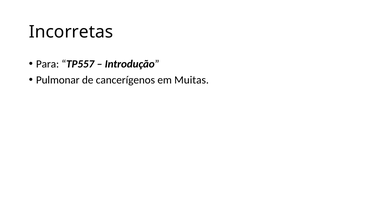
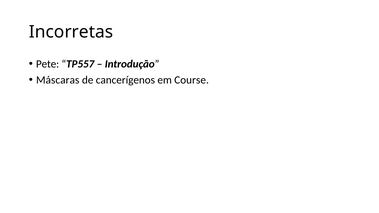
Para: Para -> Pete
Pulmonar: Pulmonar -> Máscaras
Muitas: Muitas -> Course
